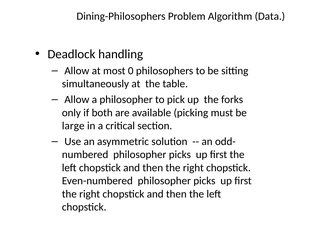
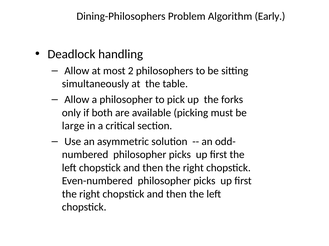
Data: Data -> Early
0: 0 -> 2
